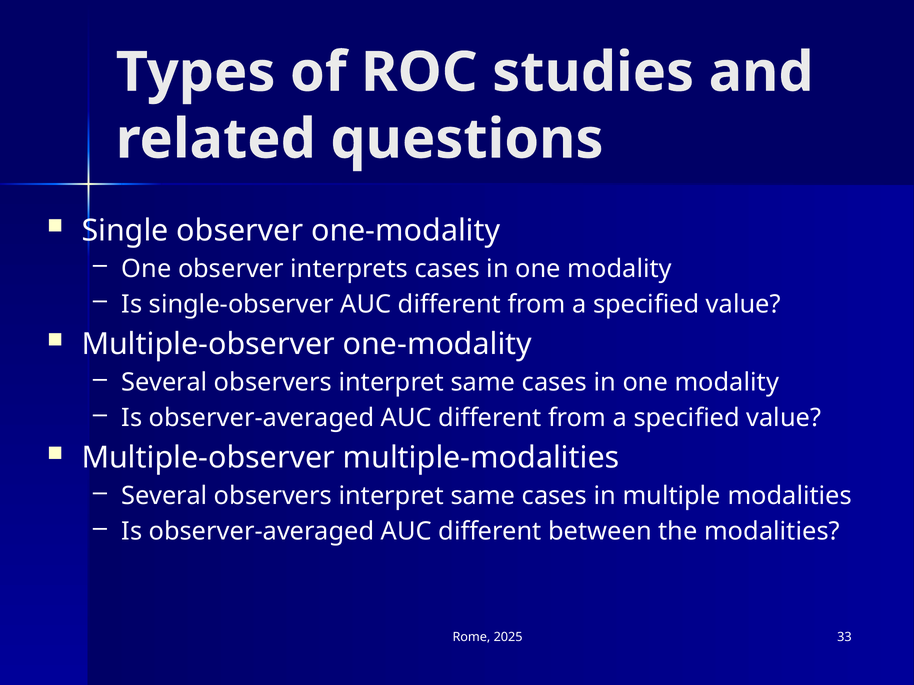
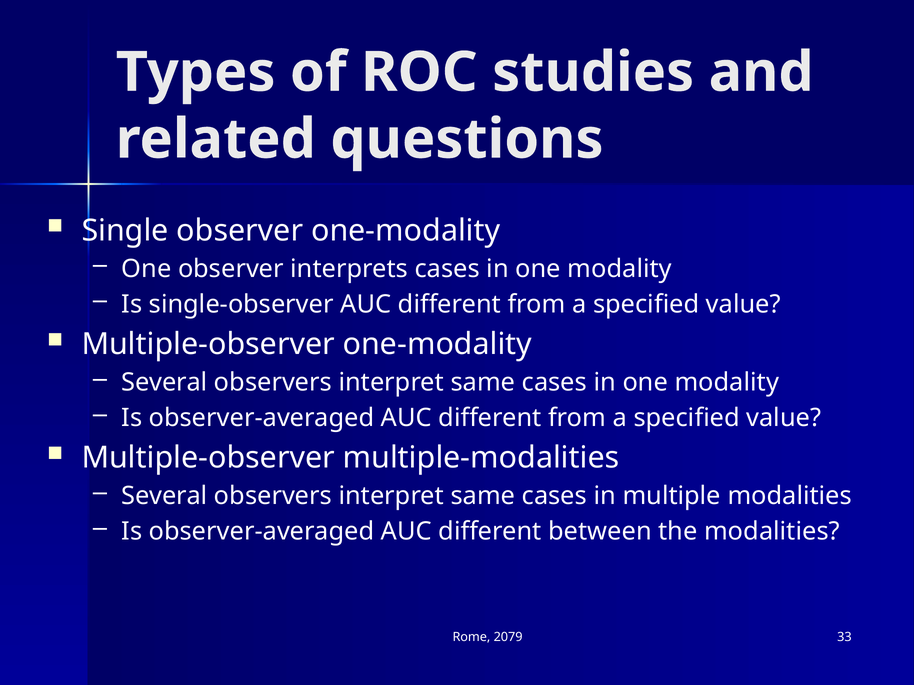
2025: 2025 -> 2079
